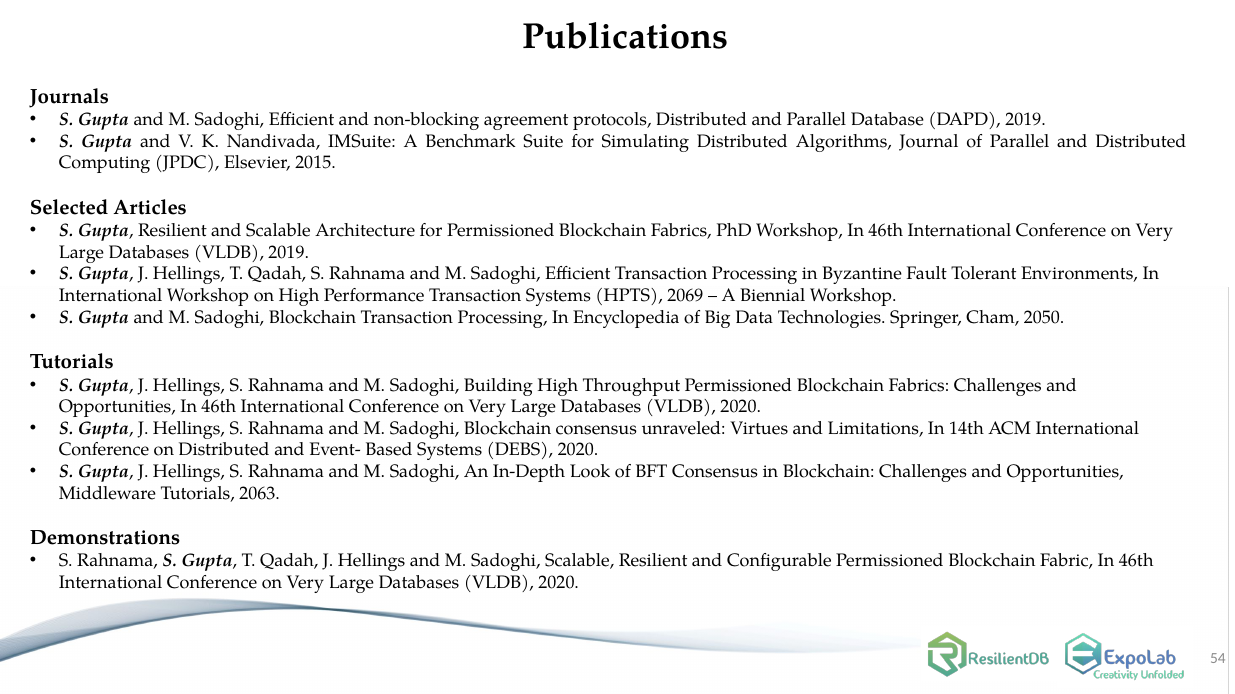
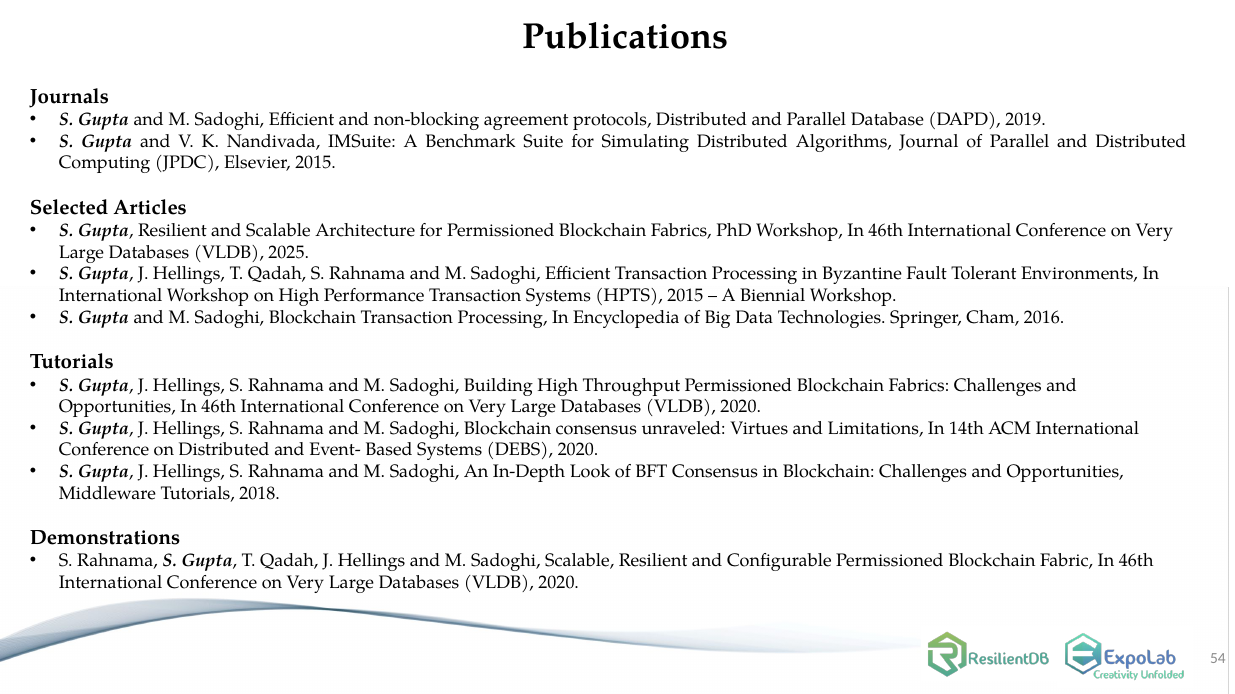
VLDB 2019: 2019 -> 2025
HPTS 2069: 2069 -> 2015
2050: 2050 -> 2016
2063: 2063 -> 2018
